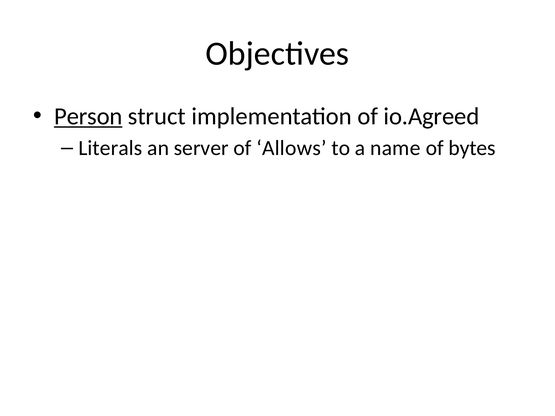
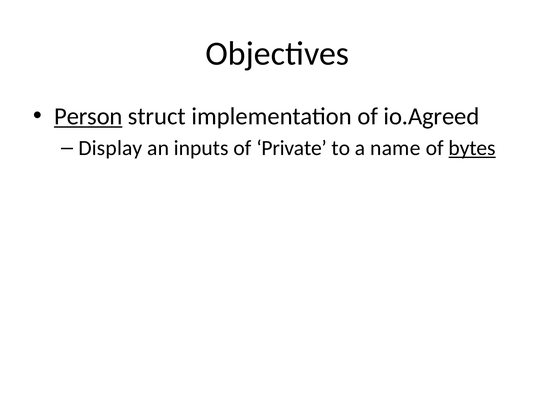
Literals: Literals -> Display
server: server -> inputs
Allows: Allows -> Private
bytes underline: none -> present
